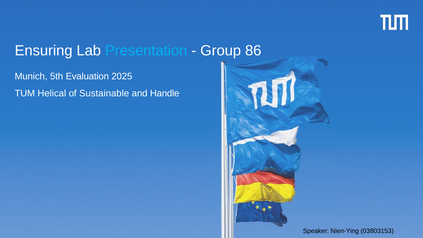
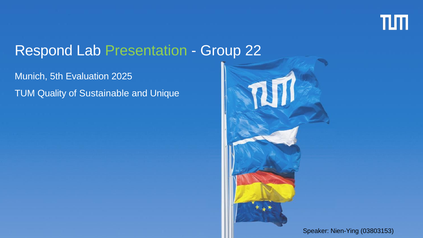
Ensuring: Ensuring -> Respond
Presentation colour: light blue -> light green
86: 86 -> 22
Helical: Helical -> Quality
Handle: Handle -> Unique
